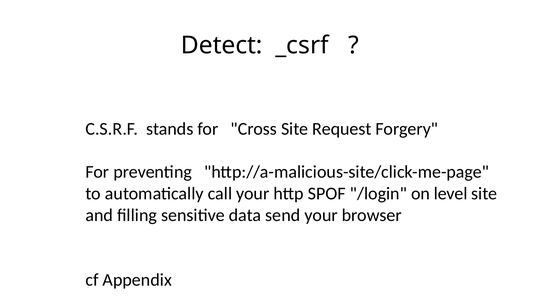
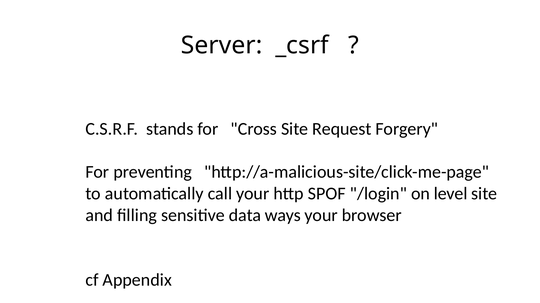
Detect: Detect -> Server
send: send -> ways
